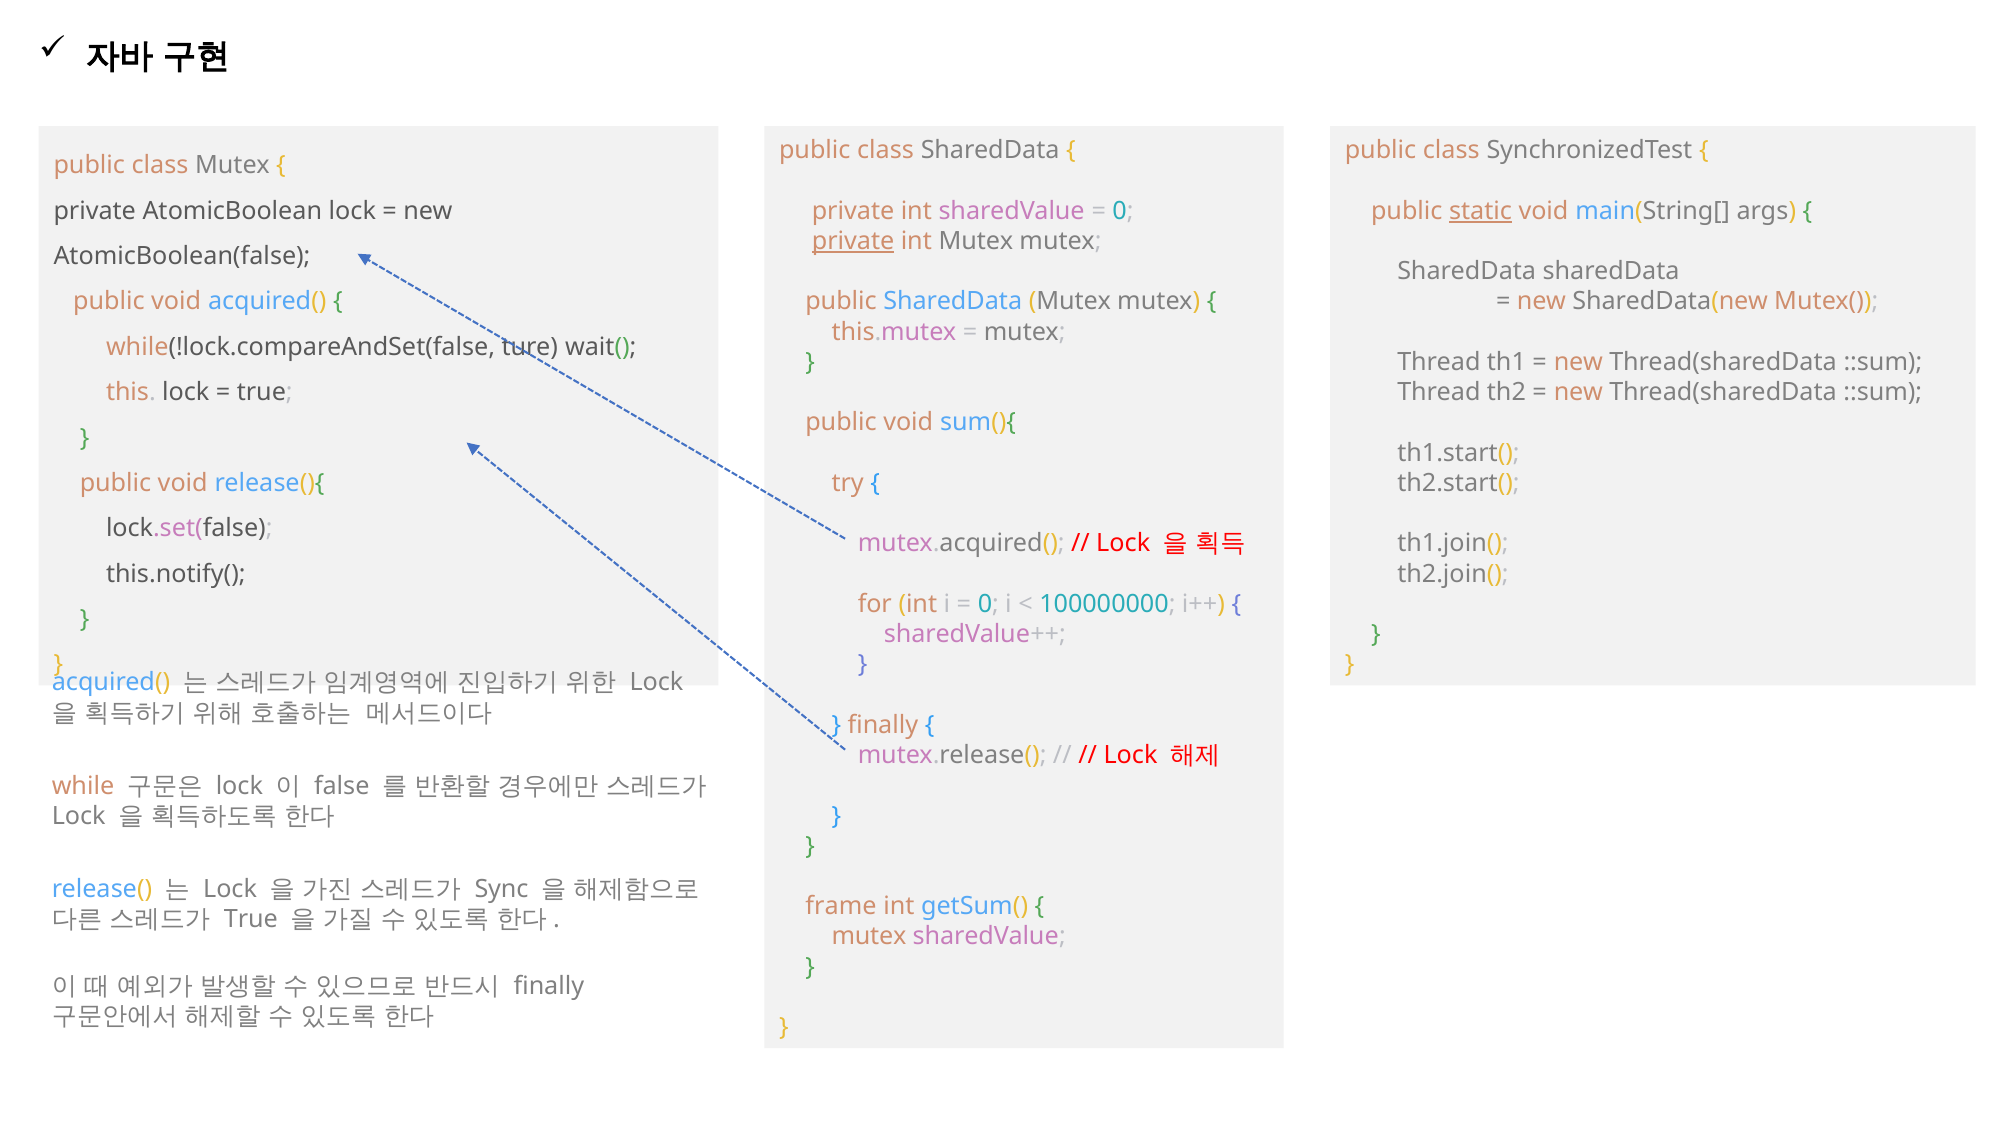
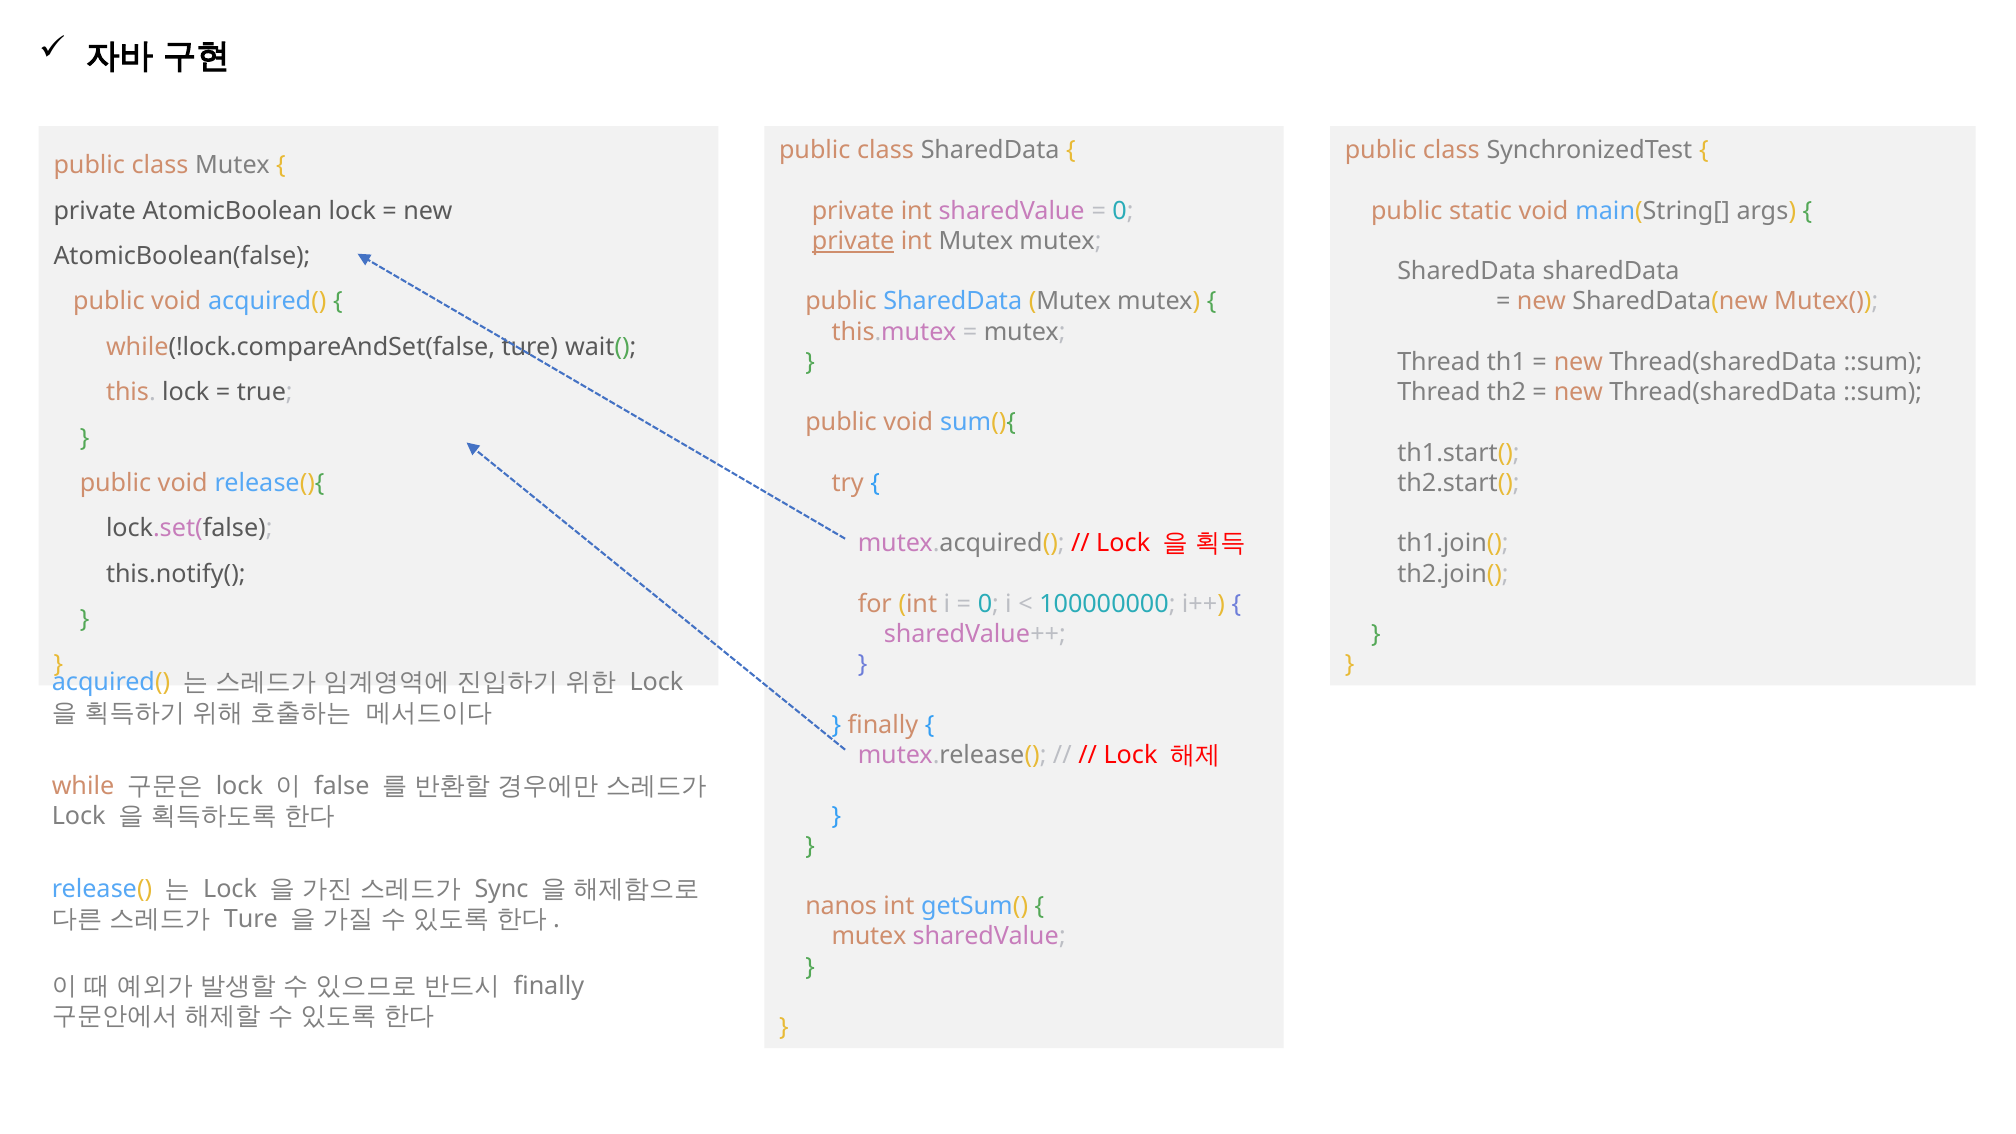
static underline: present -> none
frame: frame -> nanos
True at (251, 920): True -> Ture
